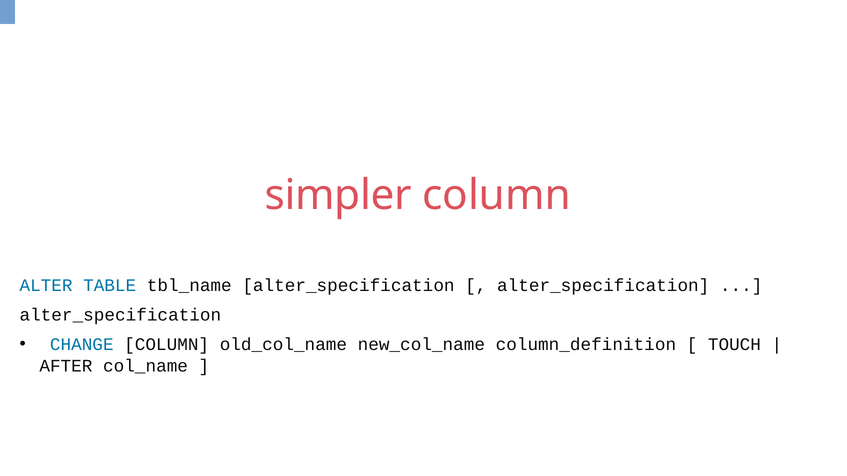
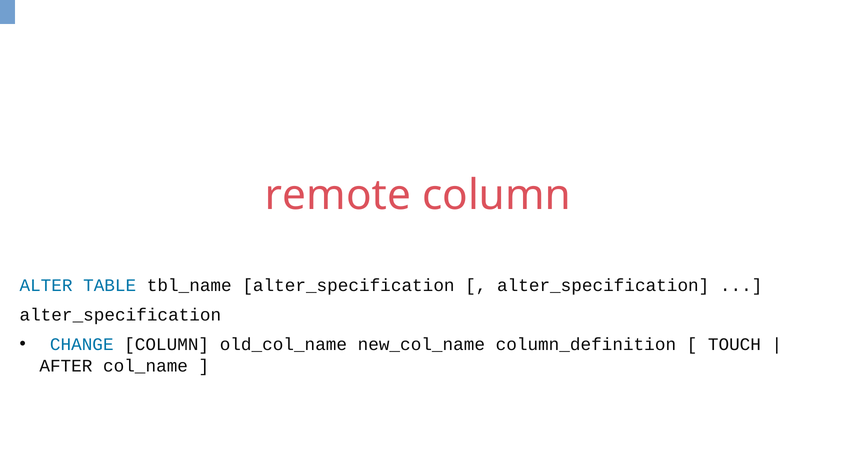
simpler: simpler -> remote
